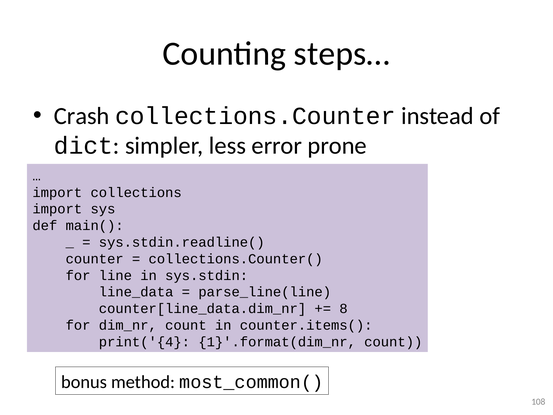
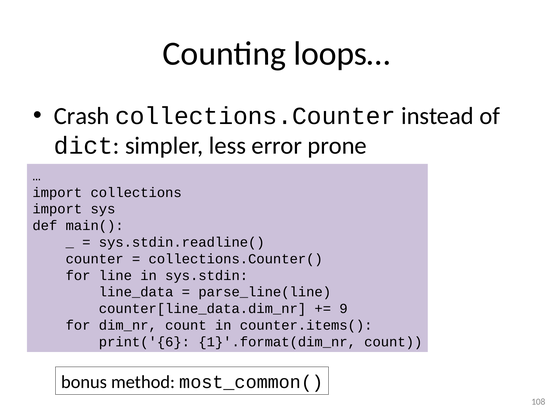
steps…: steps… -> loops…
8: 8 -> 9
print('{4: print('{4 -> print('{6
